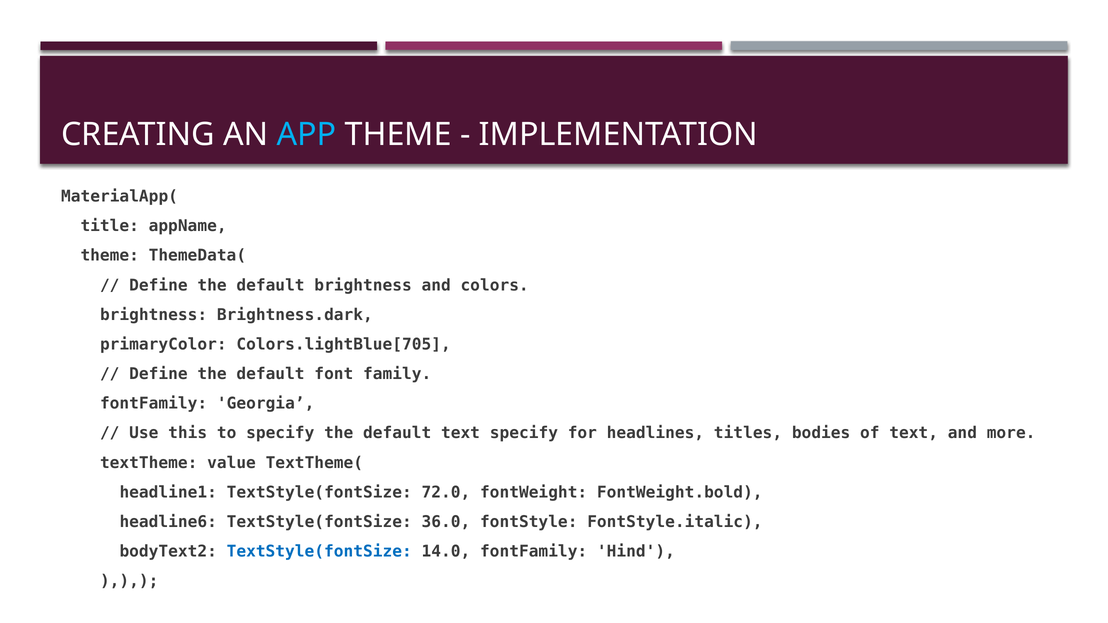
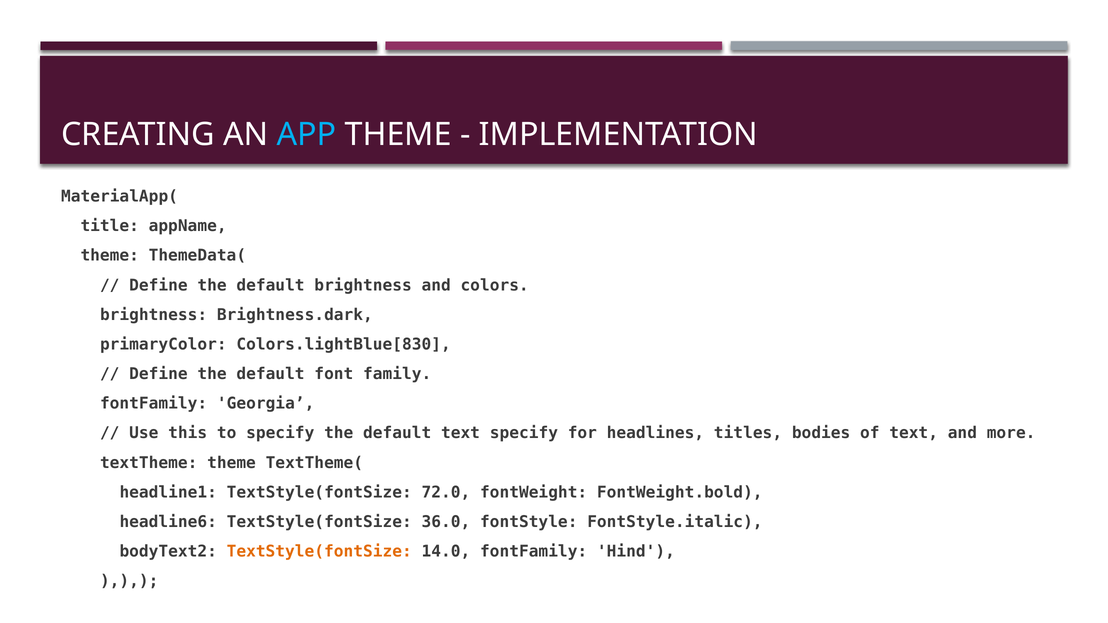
Colors.lightBlue[705: Colors.lightBlue[705 -> Colors.lightBlue[830
textTheme value: value -> theme
TextStyle(fontSize at (319, 552) colour: blue -> orange
